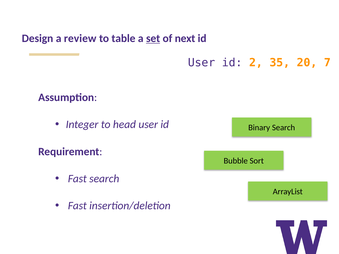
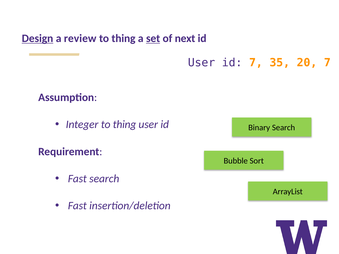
Design underline: none -> present
table at (123, 38): table -> thing
id 2: 2 -> 7
Integer to head: head -> thing
